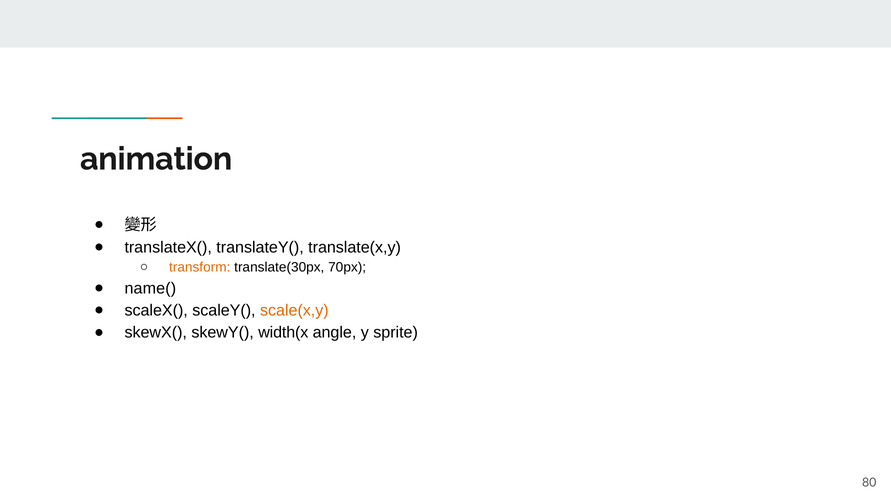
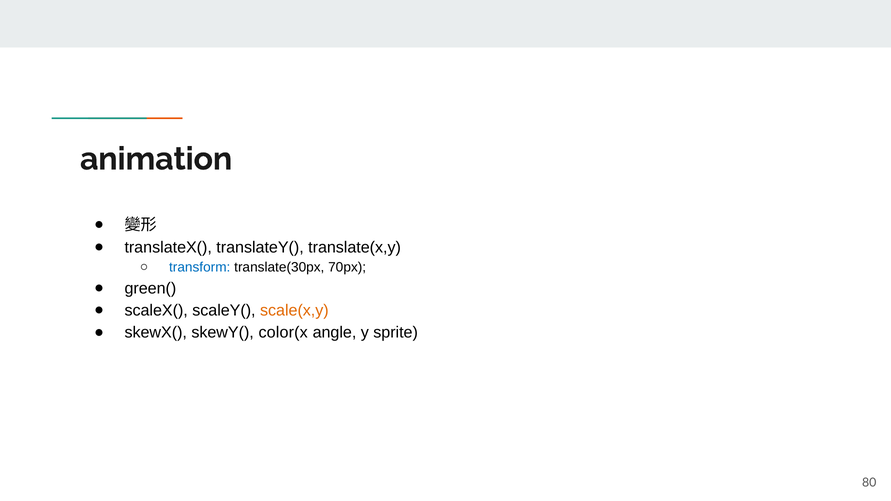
transform colour: orange -> blue
name(: name( -> green(
width(x: width(x -> color(x
